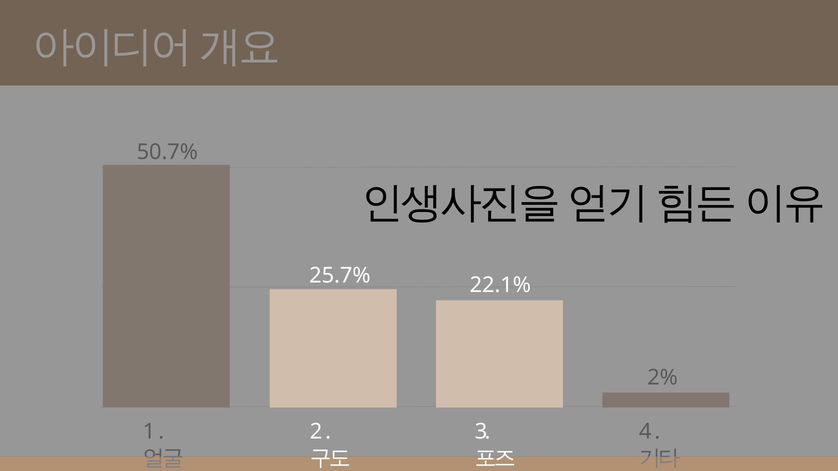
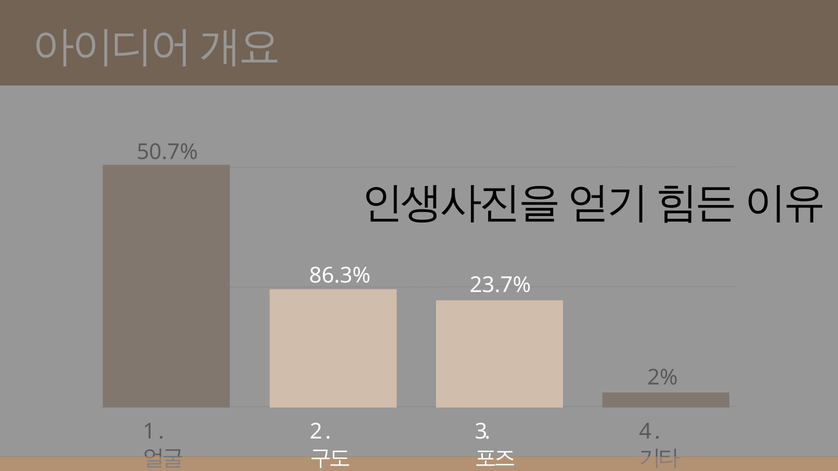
25.7%: 25.7% -> 86.3%
22.1%: 22.1% -> 23.7%
